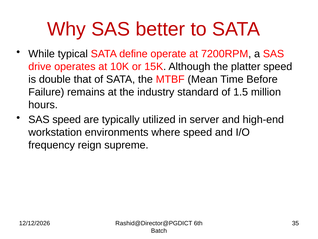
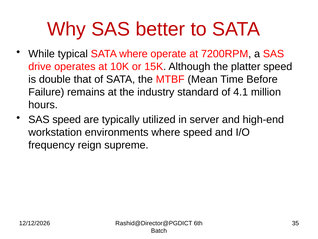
SATA define: define -> where
1.5: 1.5 -> 4.1
